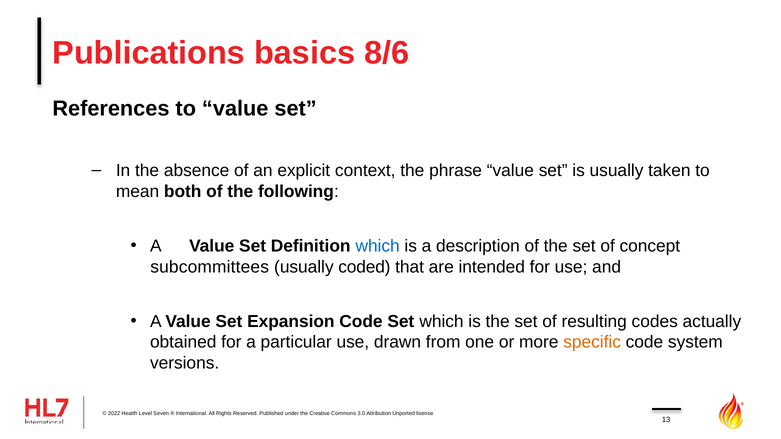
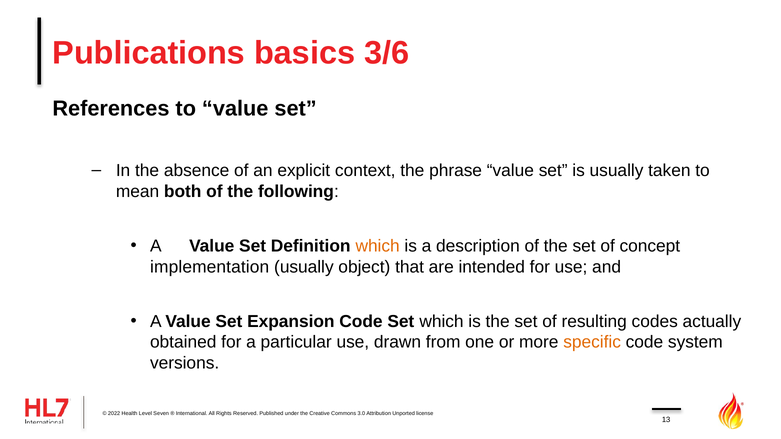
8/6: 8/6 -> 3/6
which at (378, 246) colour: blue -> orange
subcommittees: subcommittees -> implementation
coded: coded -> object
